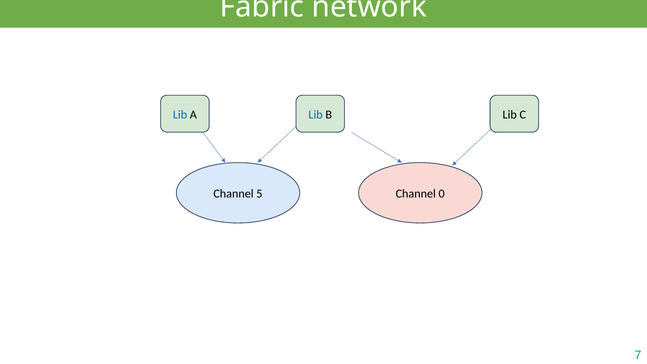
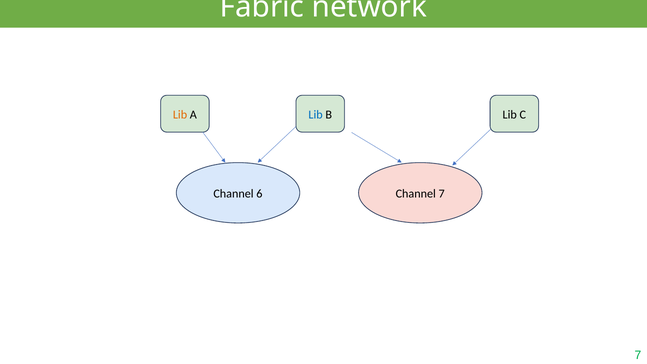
Lib at (180, 115) colour: blue -> orange
5: 5 -> 6
Channel 0: 0 -> 7
